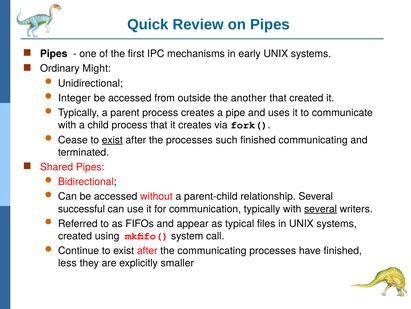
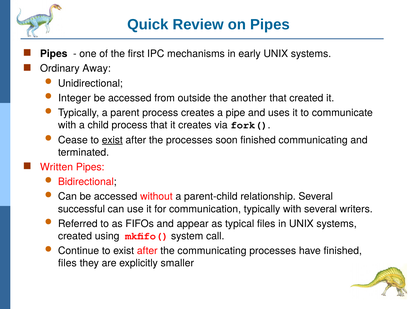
Might: Might -> Away
such: such -> soon
Shared: Shared -> Written
several at (321, 208) underline: present -> none
less at (67, 263): less -> files
